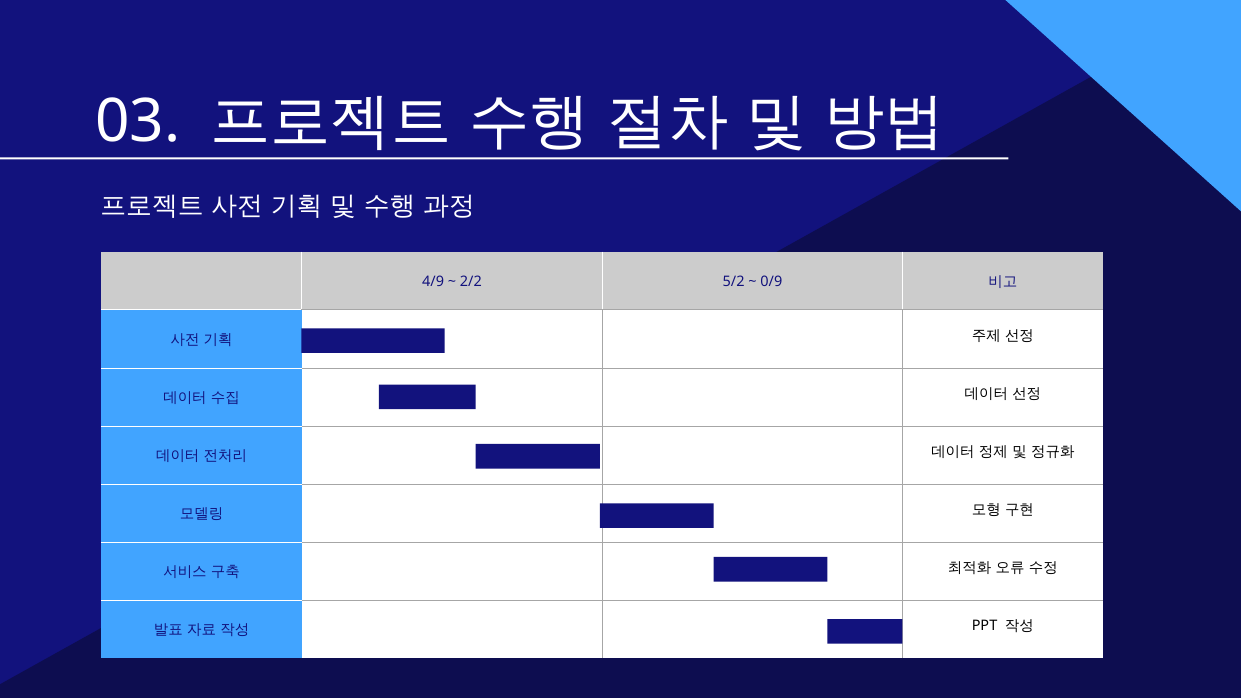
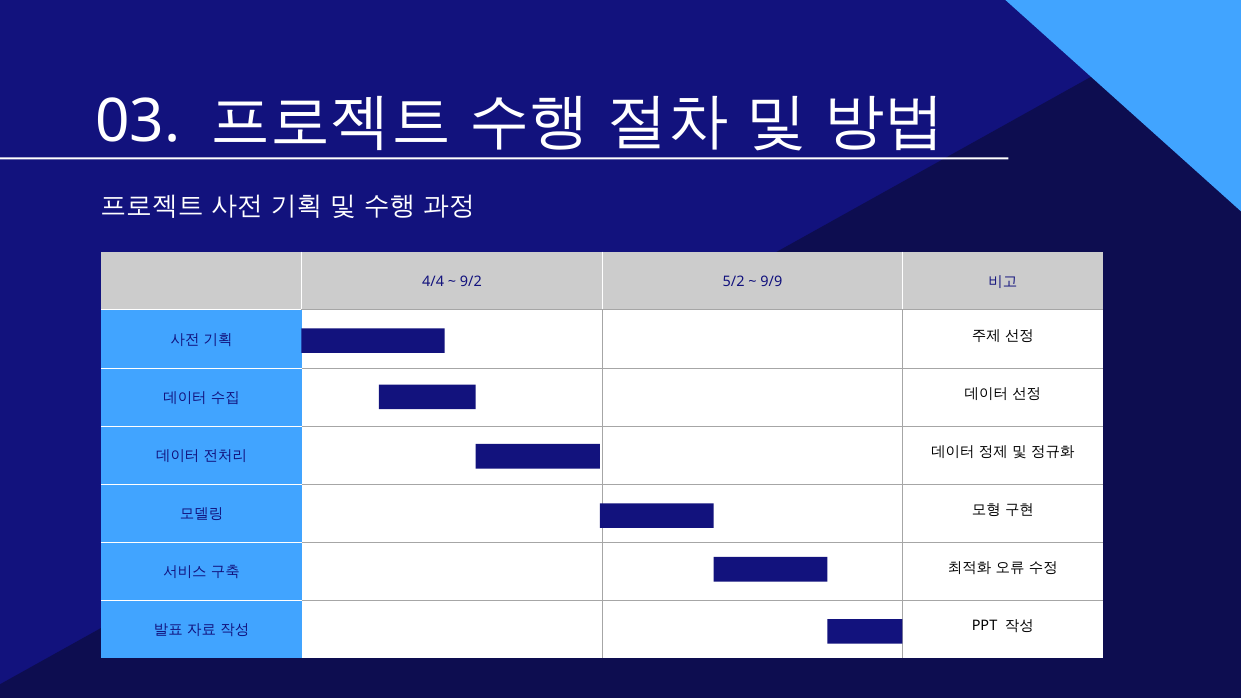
4/9: 4/9 -> 4/4
2/2: 2/2 -> 9/2
0/9: 0/9 -> 9/9
